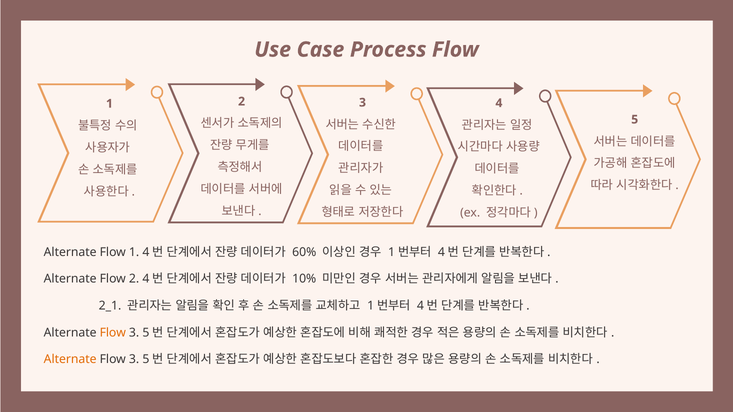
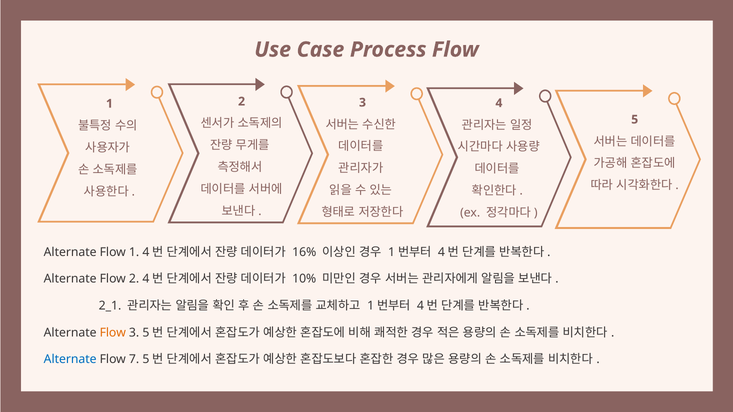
60%: 60% -> 16%
Alternate at (70, 360) colour: orange -> blue
3 at (134, 360): 3 -> 7
